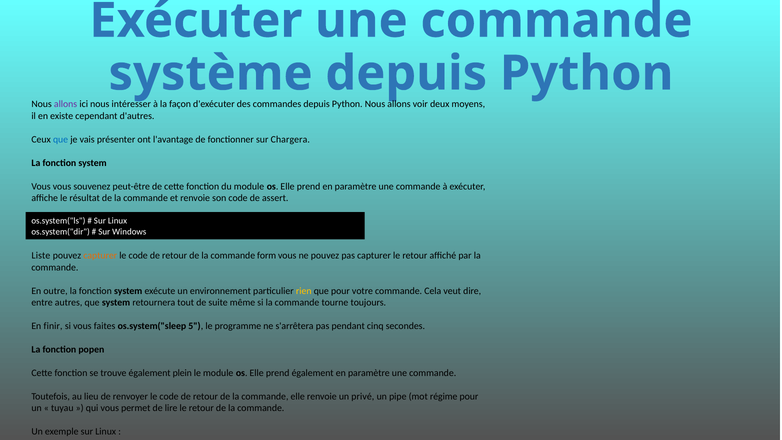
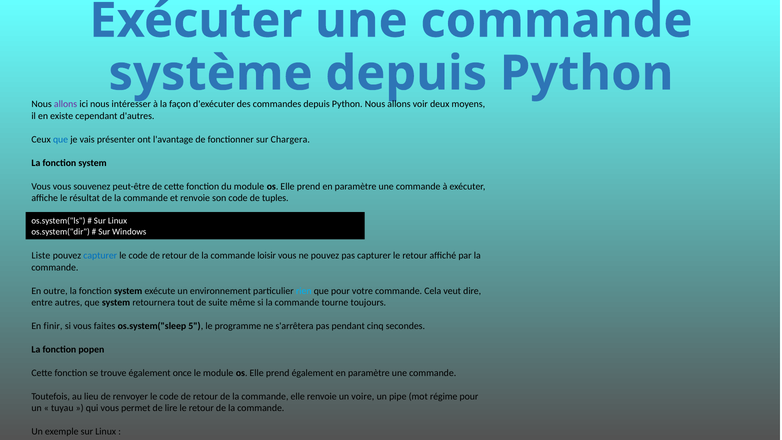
assert: assert -> tuples
capturer at (100, 256) colour: orange -> blue
form: form -> loisir
rien colour: yellow -> light blue
plein: plein -> once
privé: privé -> voire
